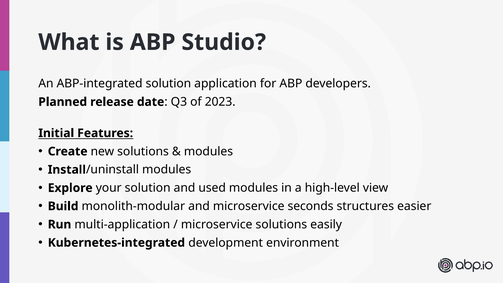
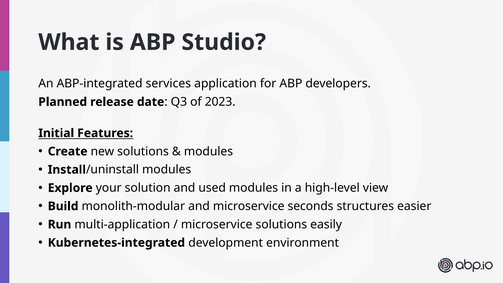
ABP-integrated solution: solution -> services
